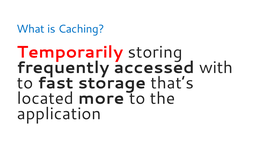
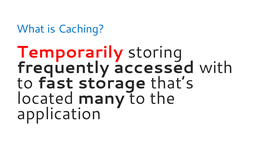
more: more -> many
